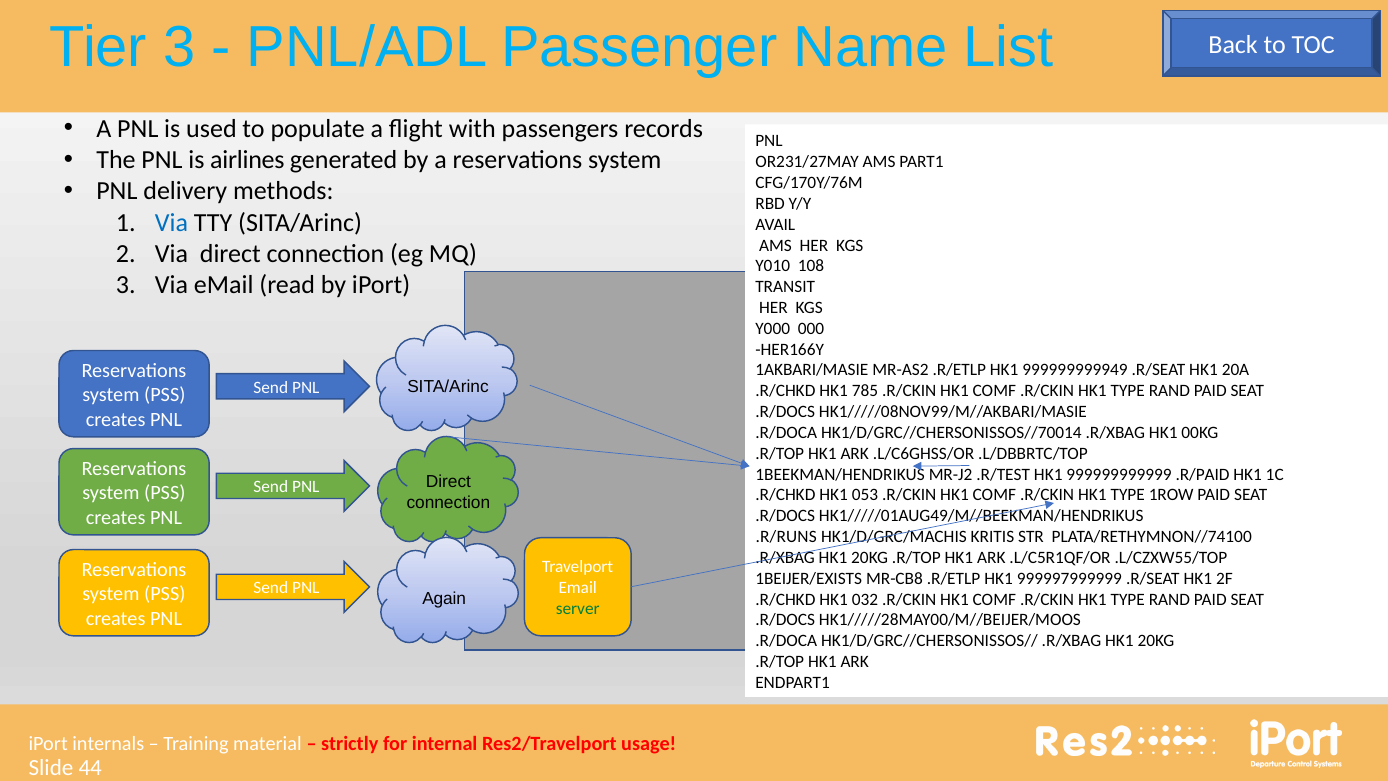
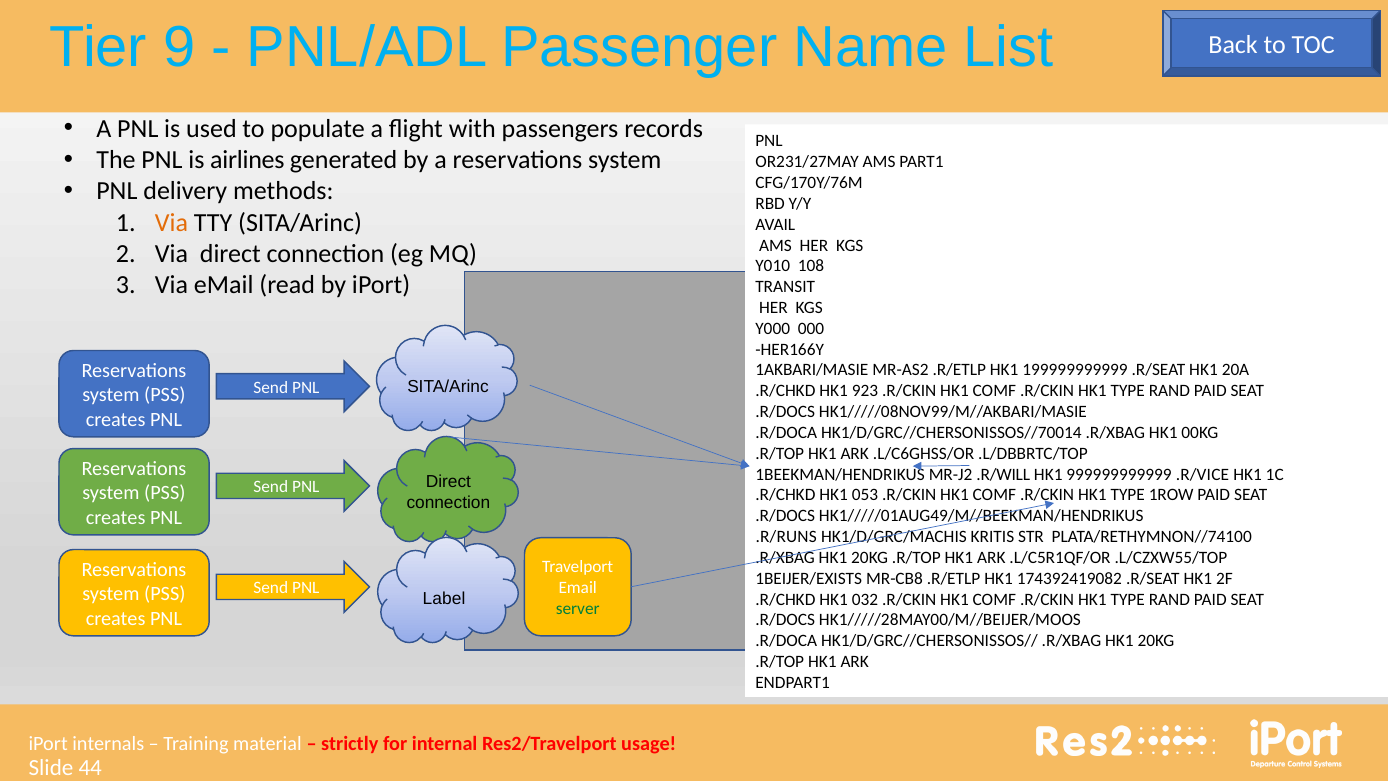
Tier 3: 3 -> 9
Via at (172, 222) colour: blue -> orange
999999999949: 999999999949 -> 199999999999
785: 785 -> 923
.R/TEST: .R/TEST -> .R/WILL
.R/PAID: .R/PAID -> .R/VICE
999997999999: 999997999999 -> 174392419082
Again: Again -> Label
